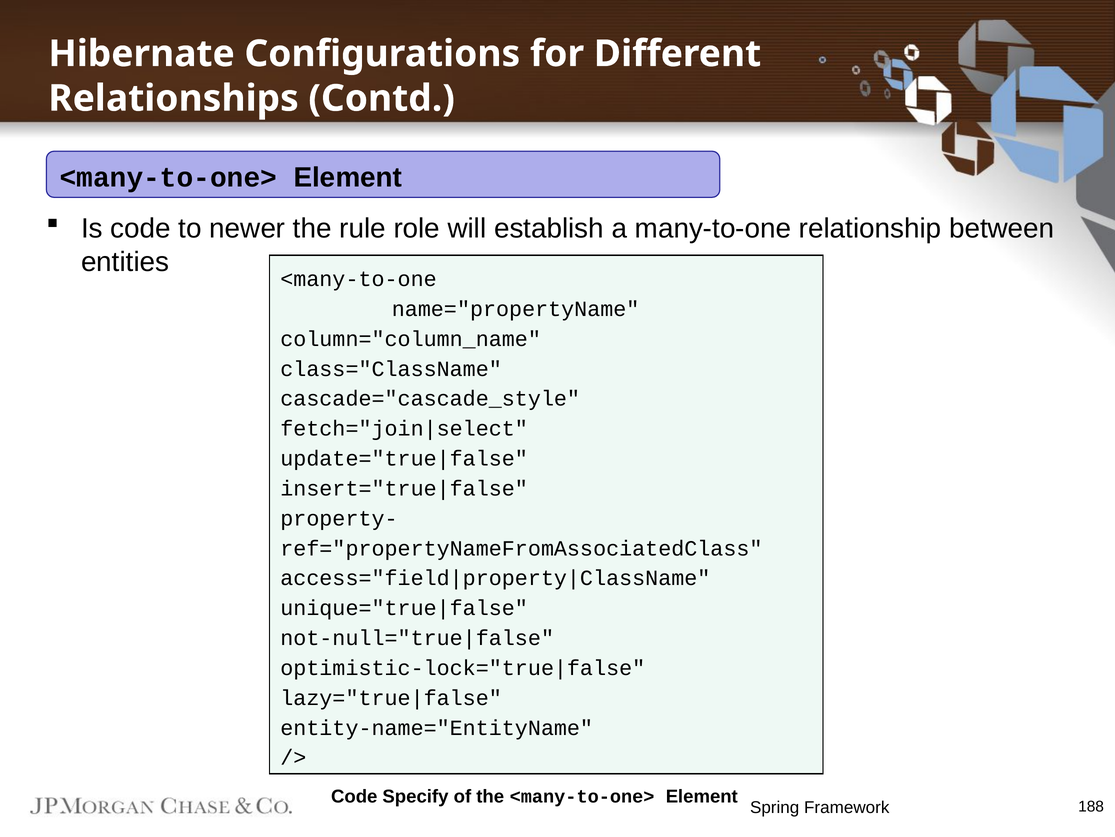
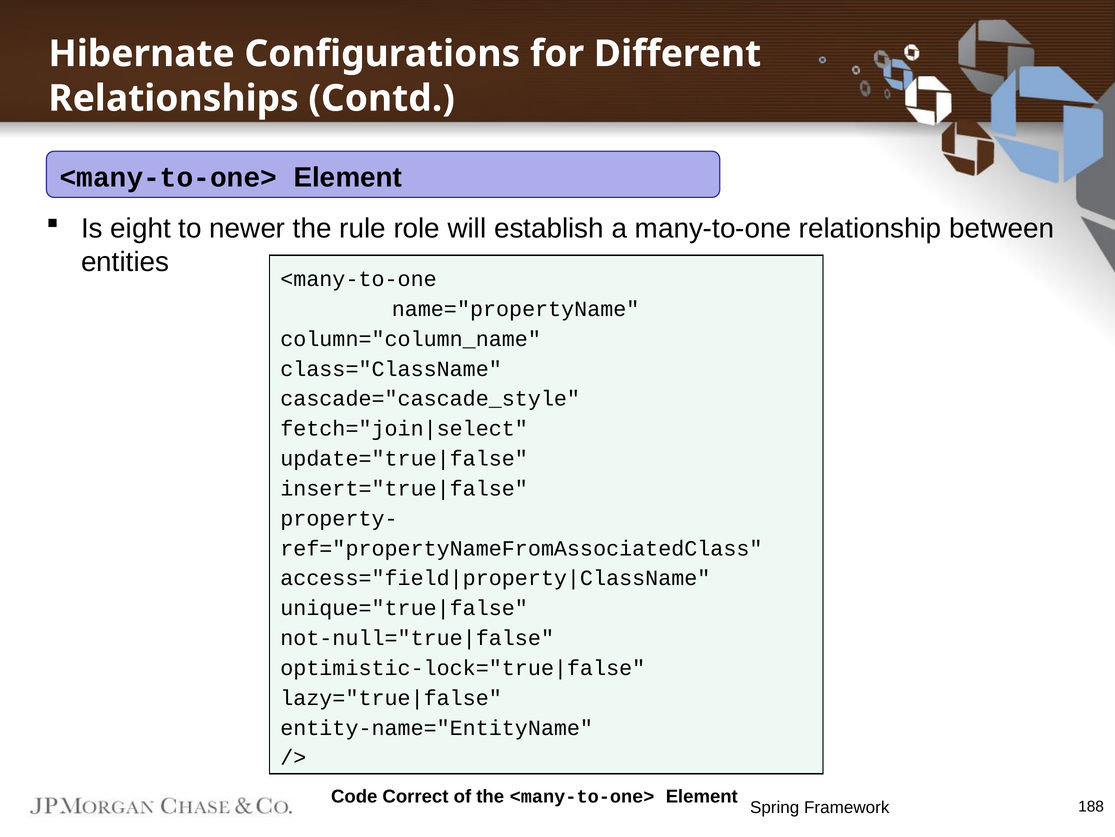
Is code: code -> eight
Specify: Specify -> Correct
